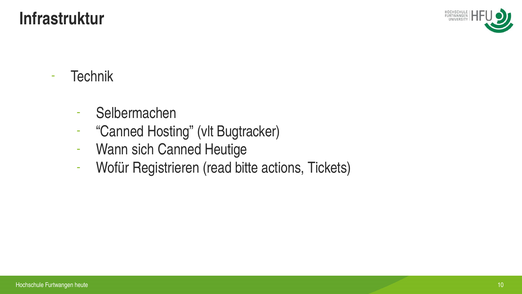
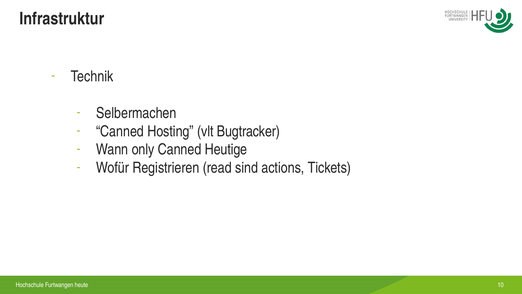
sich: sich -> only
bitte: bitte -> sind
